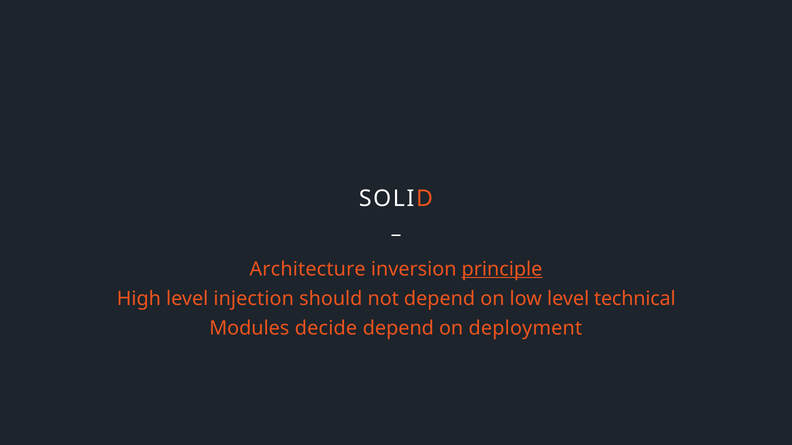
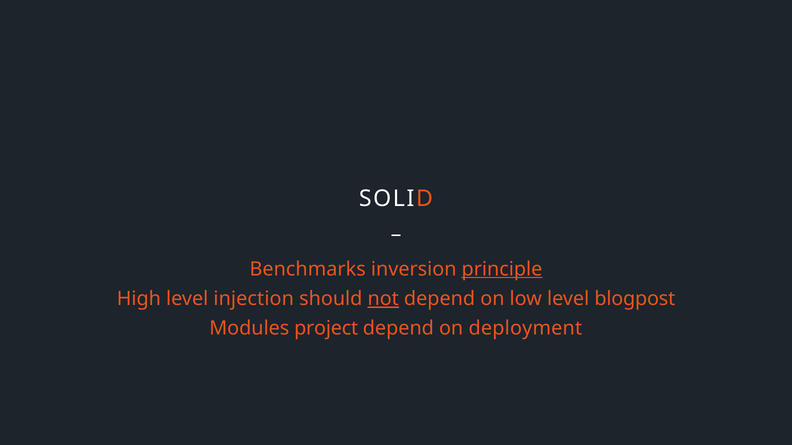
Architecture: Architecture -> Benchmarks
not underline: none -> present
technical: technical -> blogpost
decide: decide -> project
